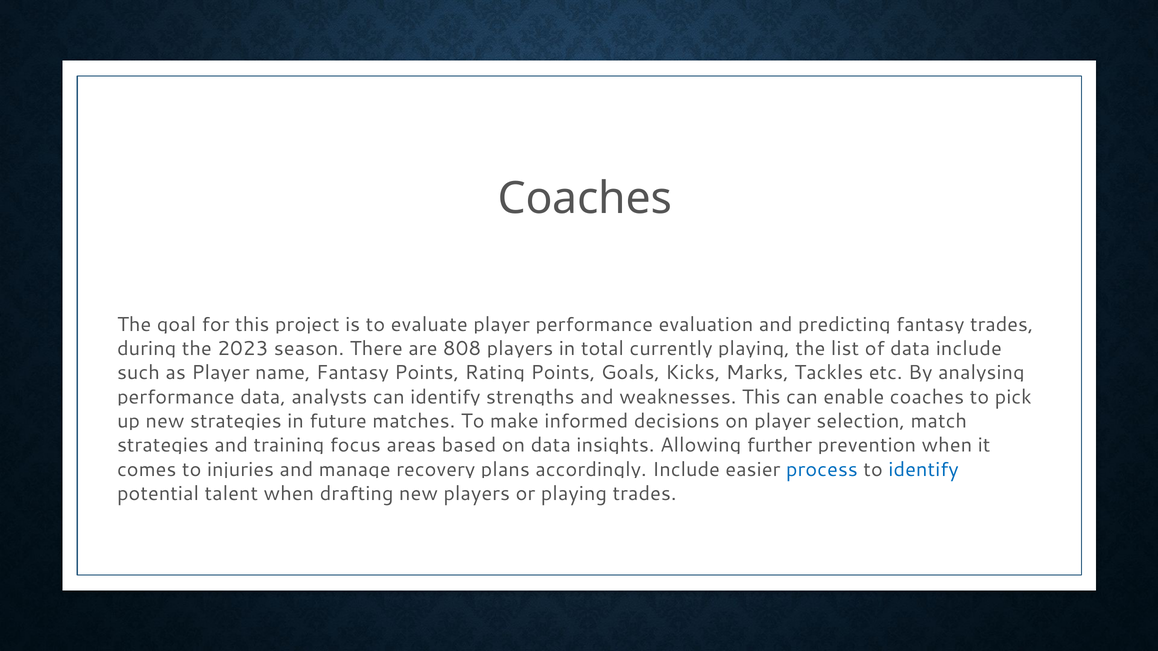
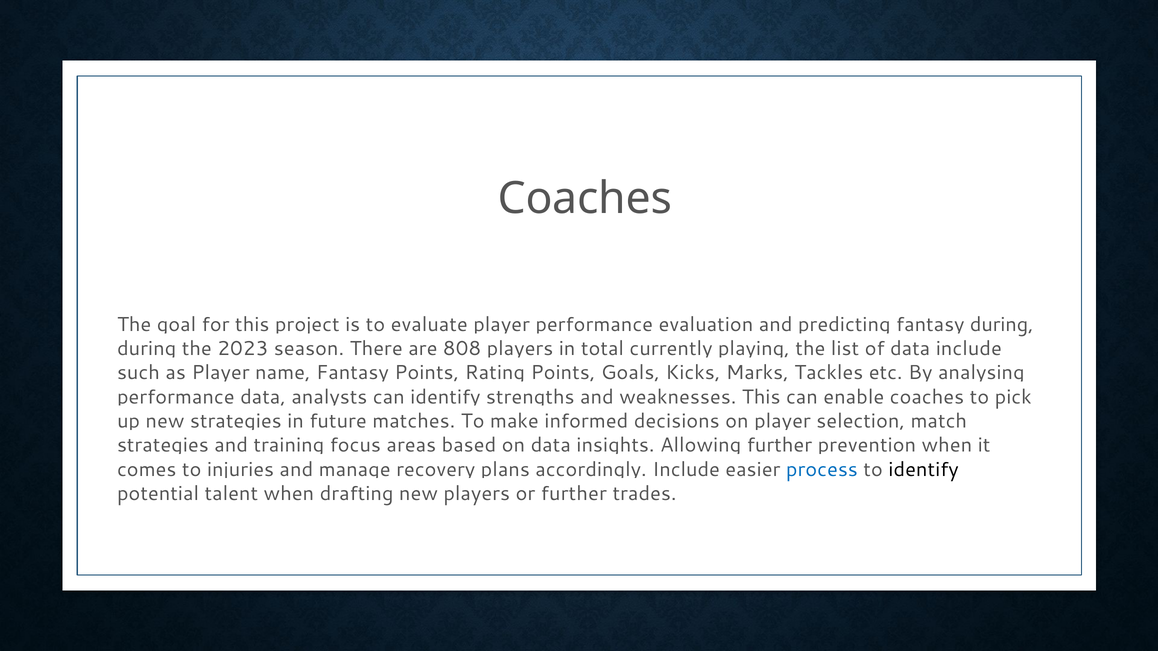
trades at (1002, 325): trades -> during
identify at (924, 470) colour: blue -> black
or playing: playing -> further
